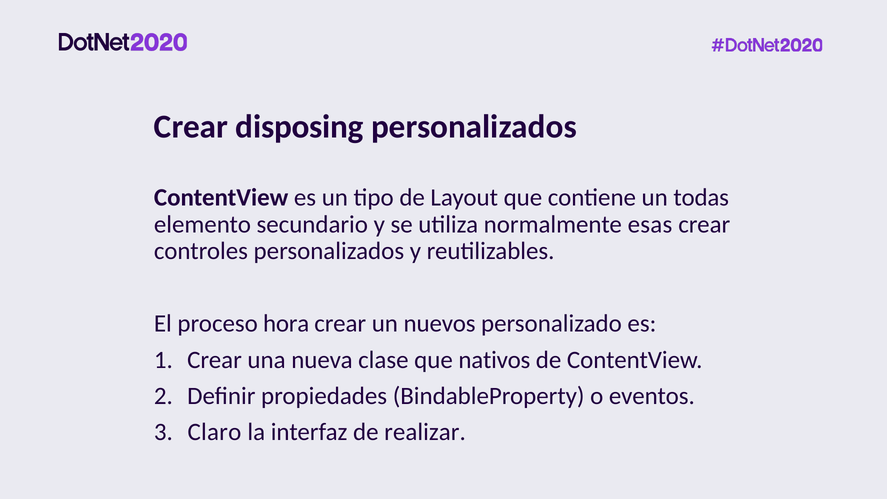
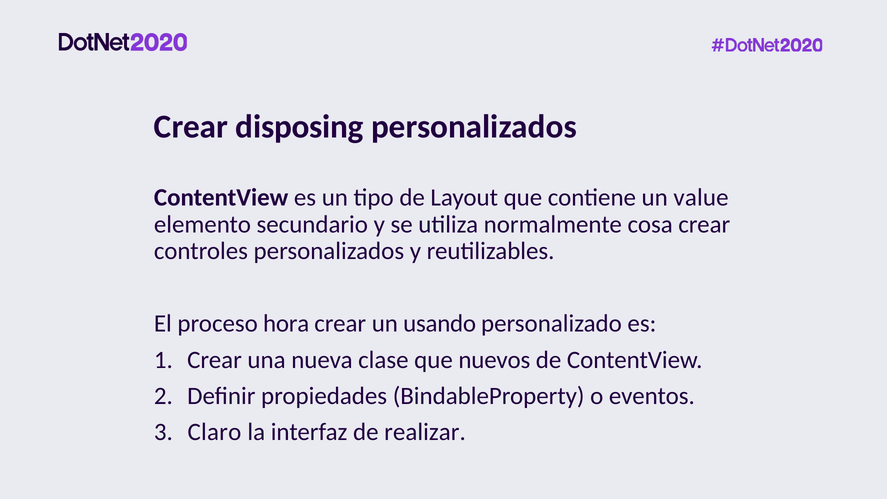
todas: todas -> value
esas: esas -> cosa
nuevos: nuevos -> usando
nativos: nativos -> nuevos
